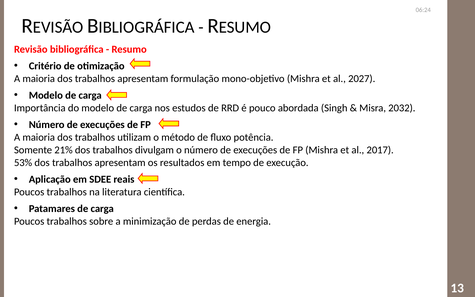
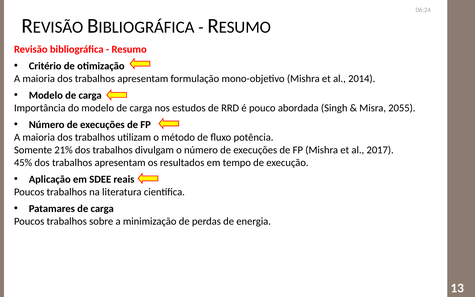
2027: 2027 -> 2014
2032: 2032 -> 2055
53%: 53% -> 45%
